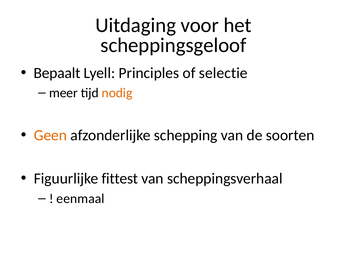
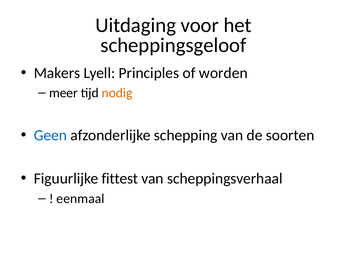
Bepaalt: Bepaalt -> Makers
selectie: selectie -> worden
Geen colour: orange -> blue
